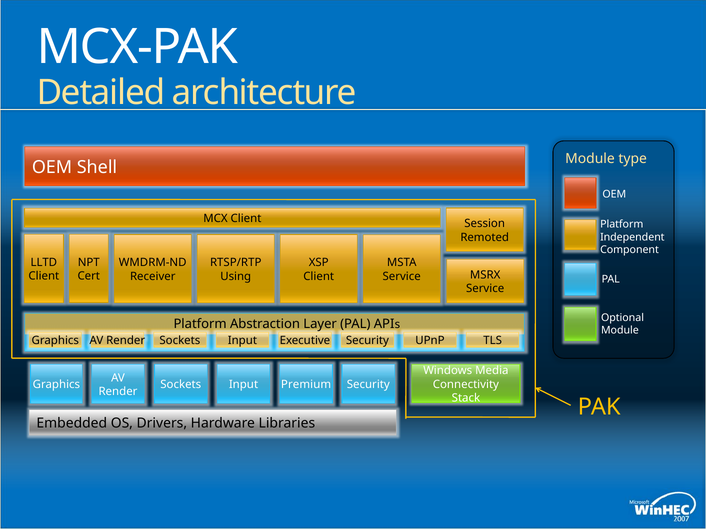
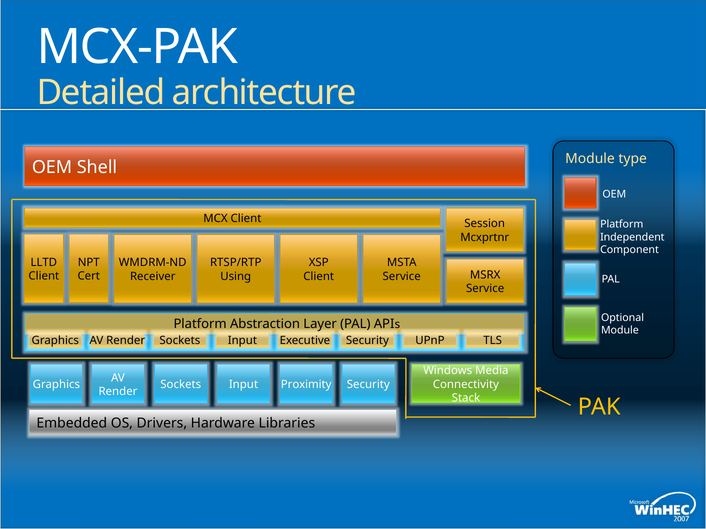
Remoted: Remoted -> Mcxprtnr
Premium: Premium -> Proximity
